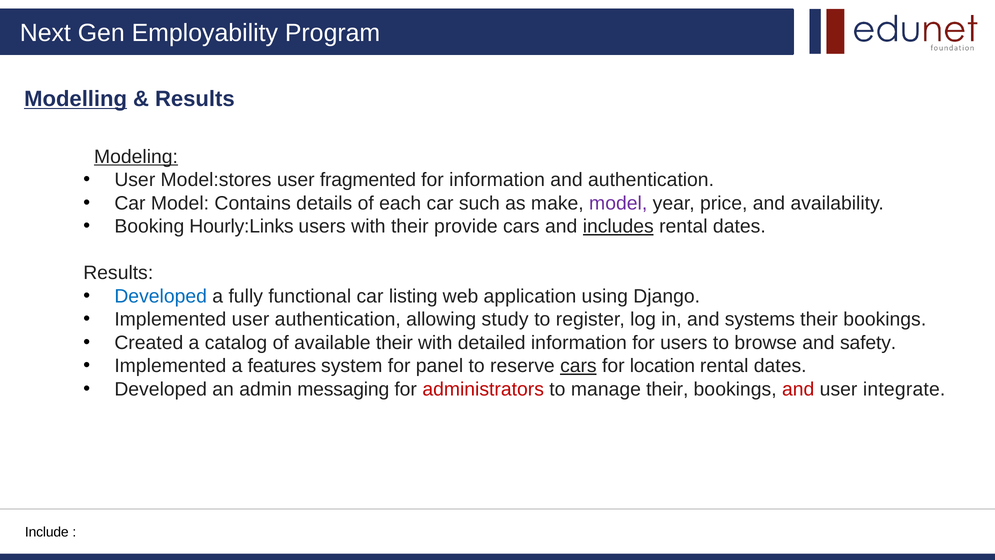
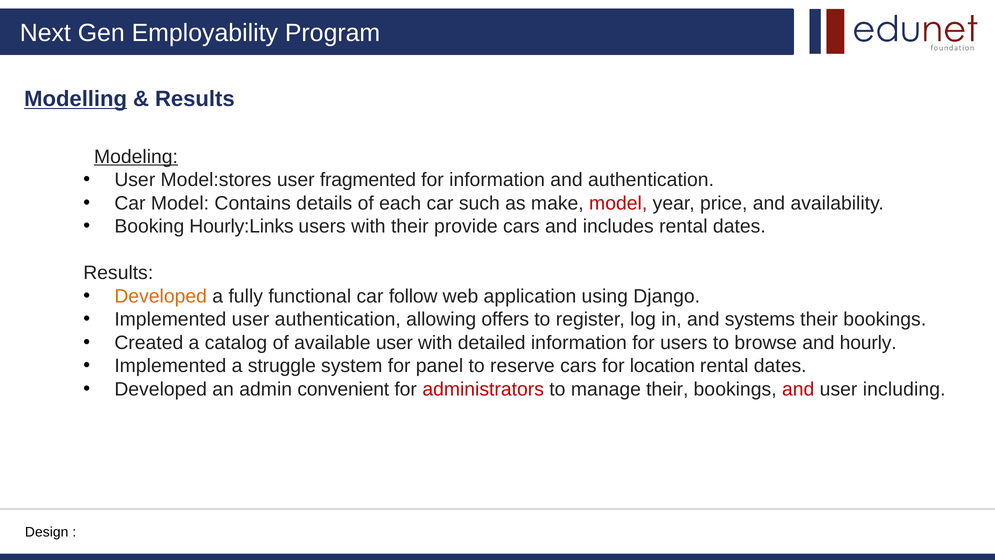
model at (618, 203) colour: purple -> red
includes underline: present -> none
Developed at (161, 296) colour: blue -> orange
listing: listing -> follow
study: study -> offers
available their: their -> user
safety: safety -> hourly
features: features -> struggle
cars at (578, 366) underline: present -> none
messaging: messaging -> convenient
integrate: integrate -> including
Include: Include -> Design
